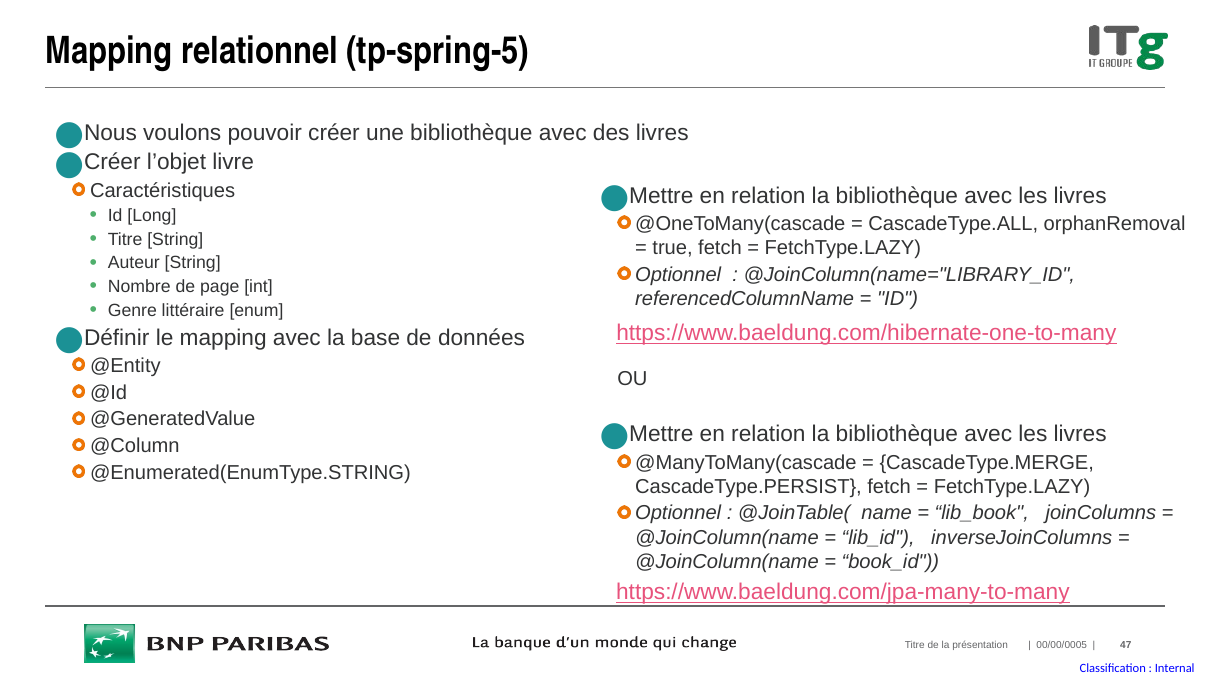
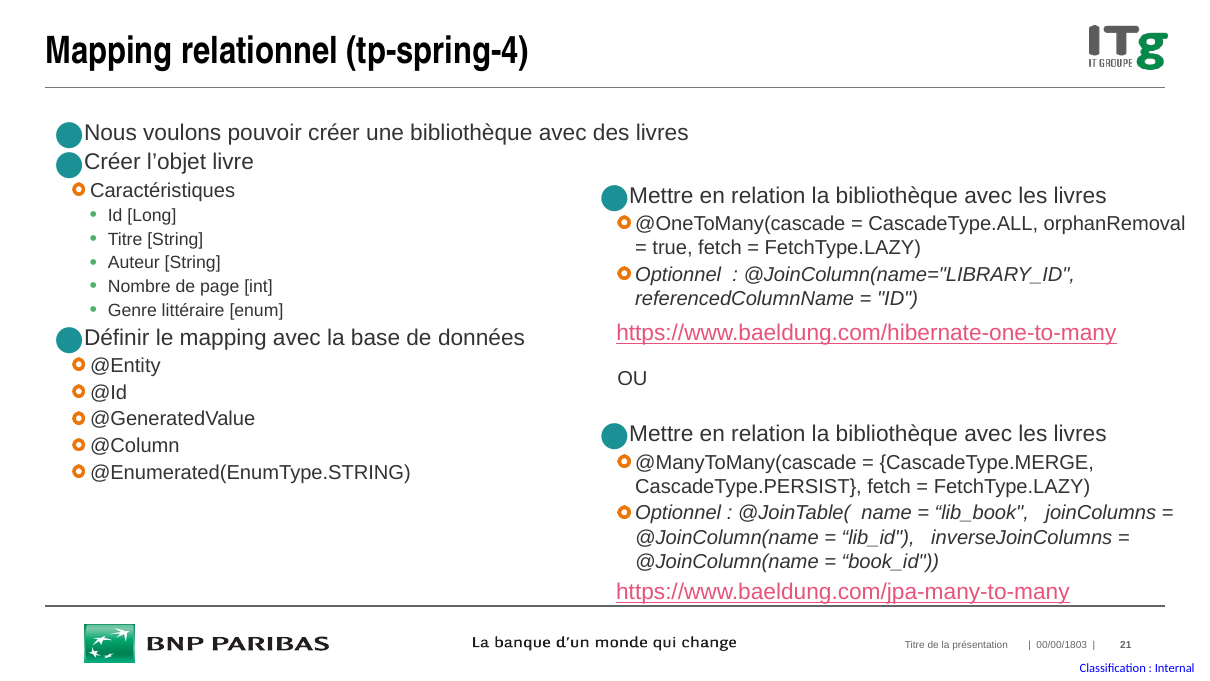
tp-spring-5: tp-spring-5 -> tp-spring-4
00/00/0005: 00/00/0005 -> 00/00/1803
47: 47 -> 21
